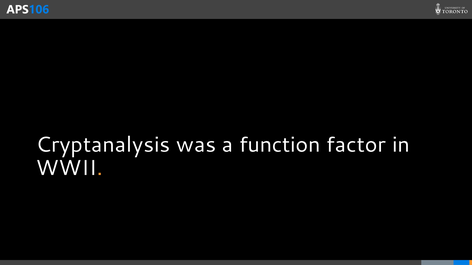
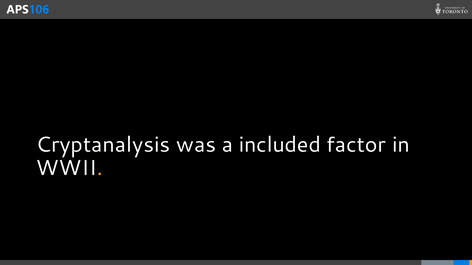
function: function -> included
